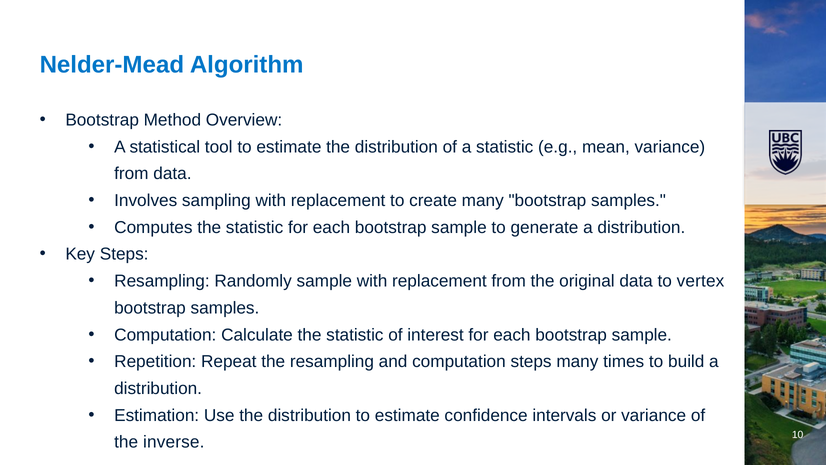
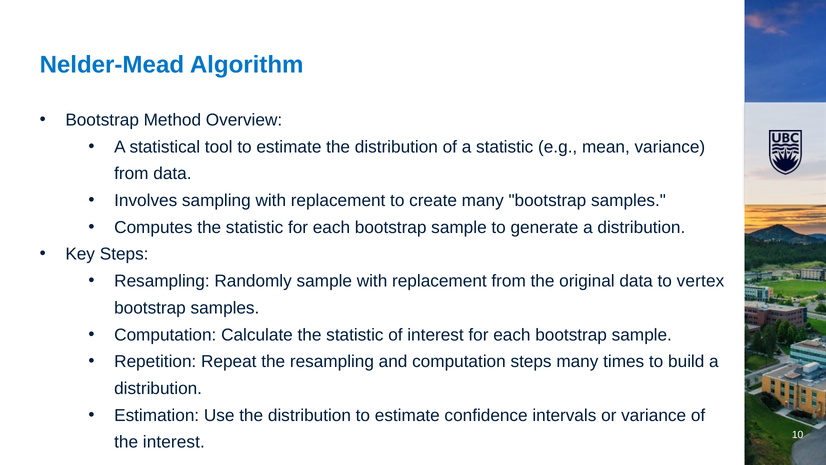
the inverse: inverse -> interest
